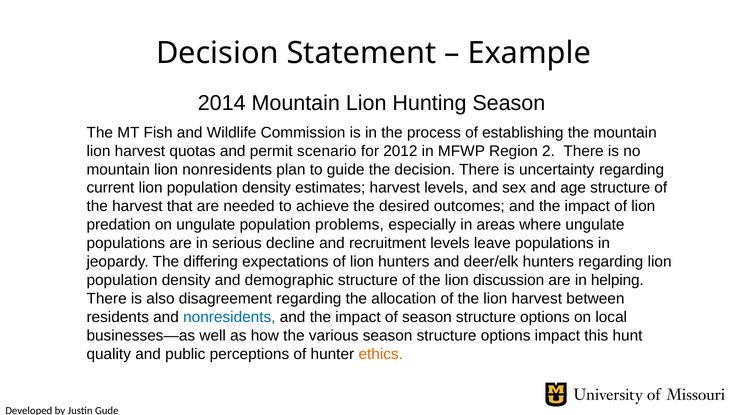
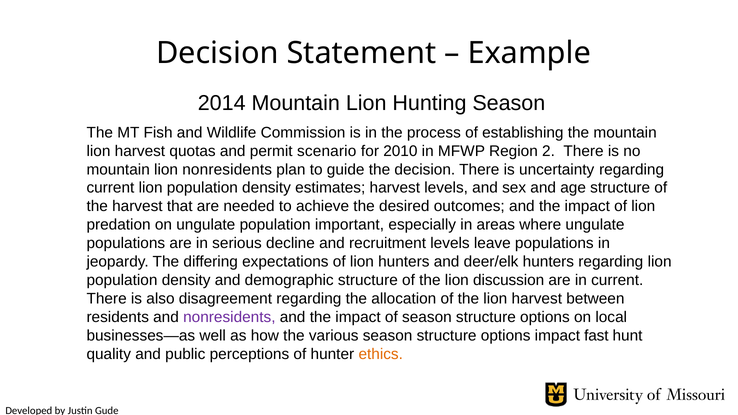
2012: 2012 -> 2010
problems: problems -> important
in helping: helping -> current
nonresidents at (229, 317) colour: blue -> purple
this: this -> fast
